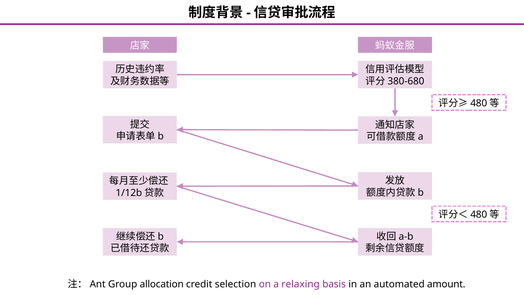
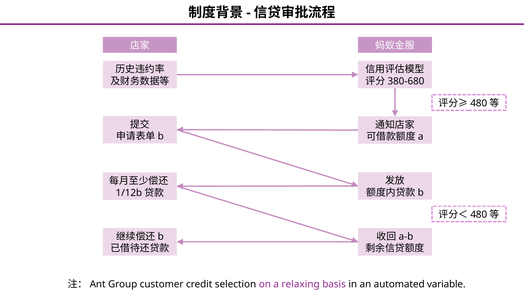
allocation: allocation -> customer
amount: amount -> variable
